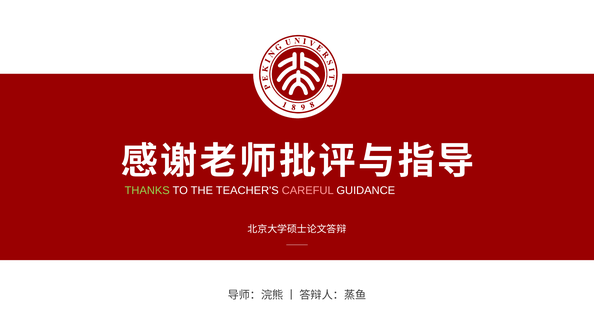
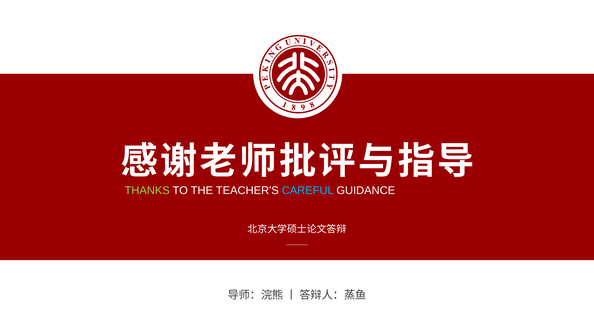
CAREFUL colour: pink -> light blue
